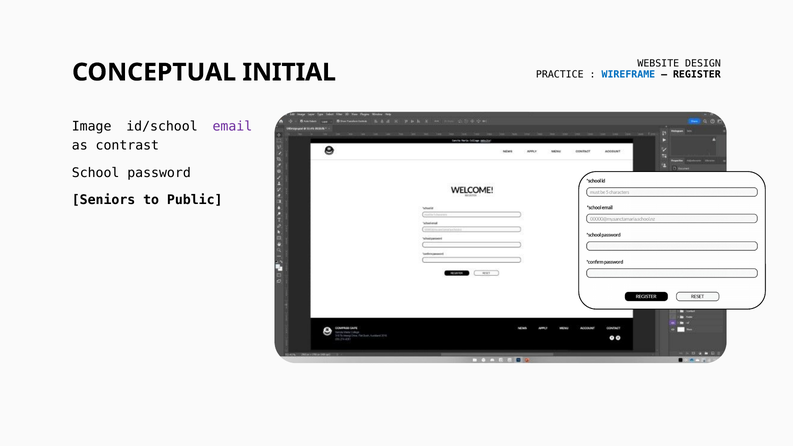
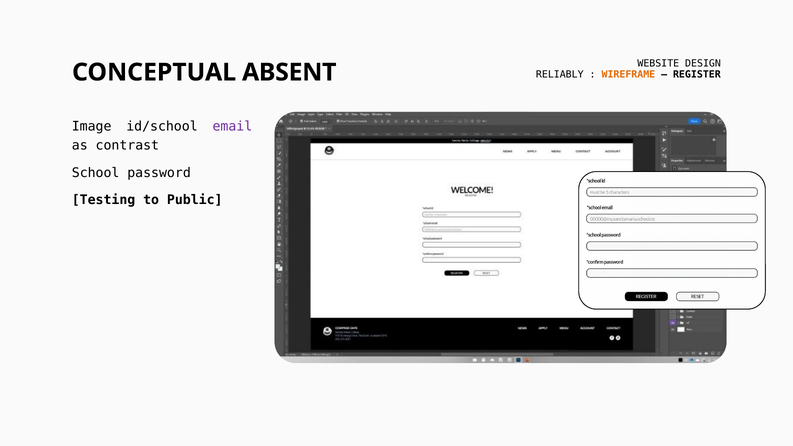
INITIAL: INITIAL -> ABSENT
PRACTICE: PRACTICE -> RELIABLY
WIREFRAME colour: blue -> orange
Seniors: Seniors -> Testing
